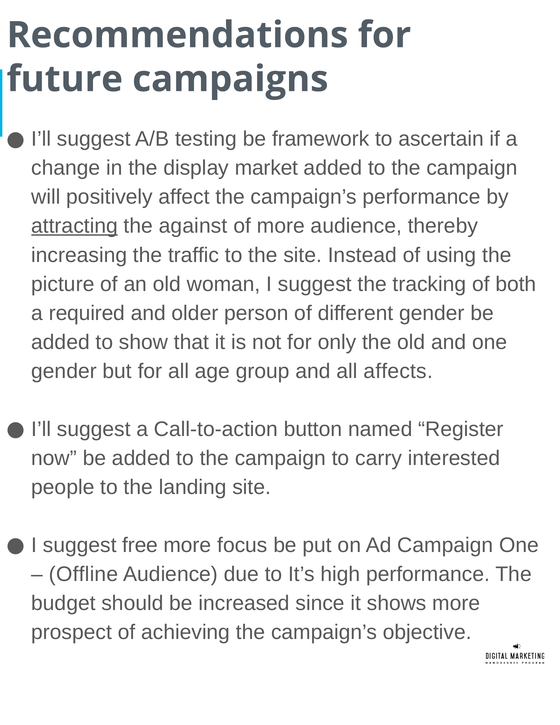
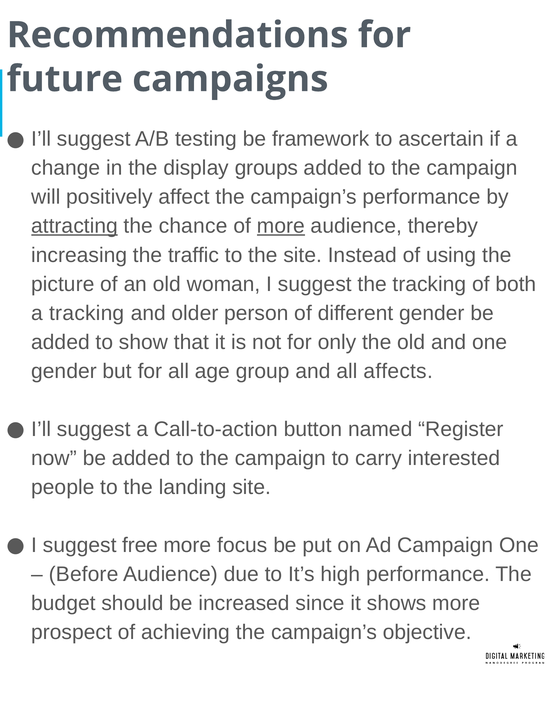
market: market -> groups
against: against -> chance
more at (281, 226) underline: none -> present
a required: required -> tracking
Offline: Offline -> Before
